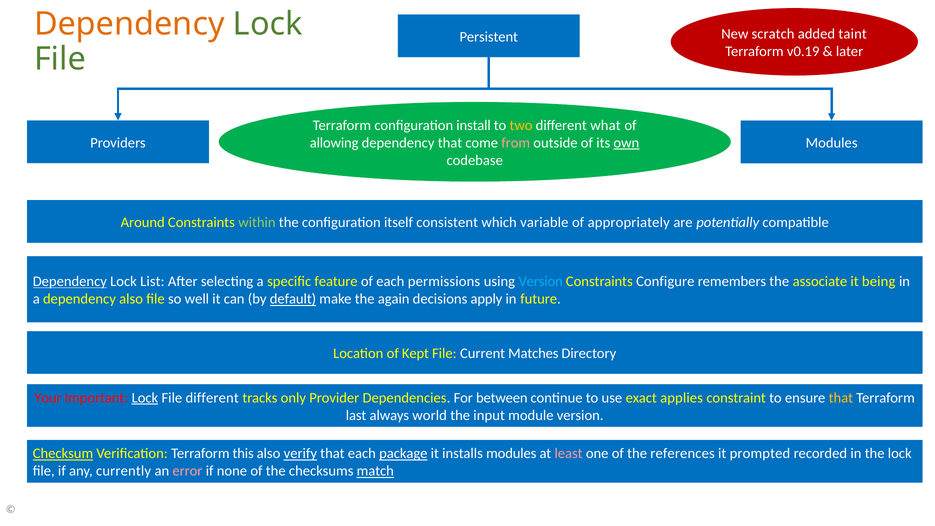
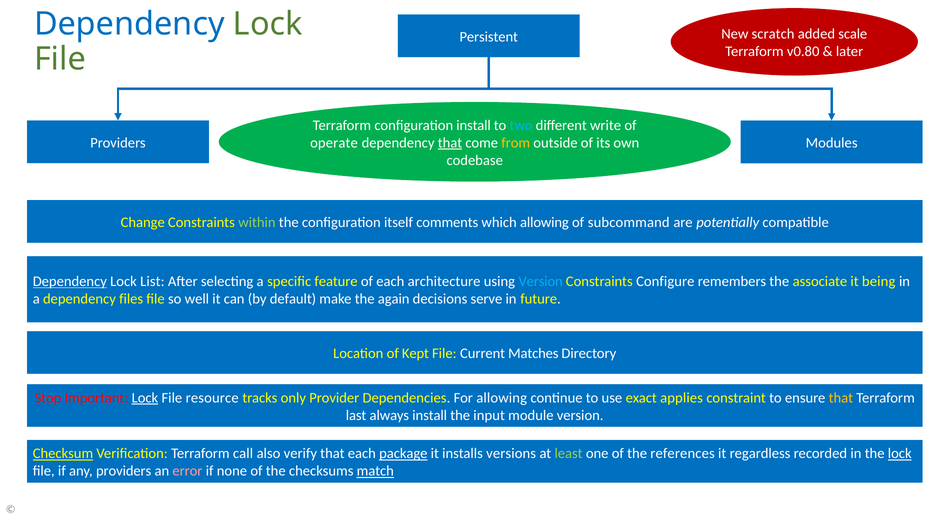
Dependency at (129, 24) colour: orange -> blue
taint: taint -> scale
v0.19: v0.19 -> v0.80
two colour: yellow -> light blue
what: what -> write
allowing: allowing -> operate
that at (450, 143) underline: none -> present
from colour: pink -> yellow
own underline: present -> none
Around: Around -> Change
consistent: consistent -> comments
which variable: variable -> allowing
appropriately: appropriately -> subcommand
permissions: permissions -> architecture
dependency also: also -> files
default underline: present -> none
apply: apply -> serve
Your: Your -> Stop
File different: different -> resource
For between: between -> allowing
always world: world -> install
this: this -> call
verify underline: present -> none
installs modules: modules -> versions
least colour: pink -> light green
prompted: prompted -> regardless
lock at (900, 453) underline: none -> present
any currently: currently -> providers
